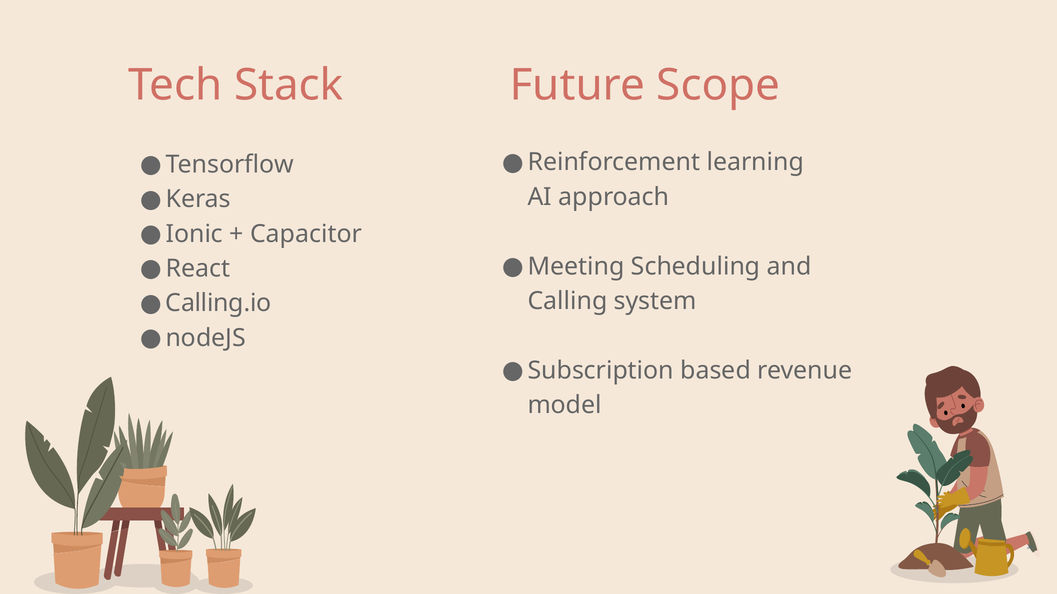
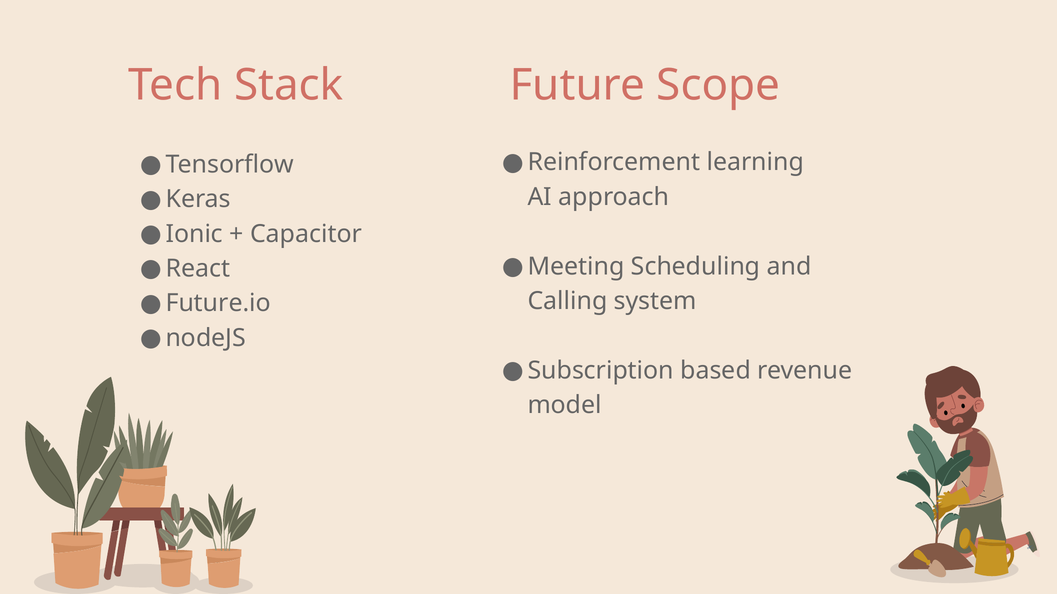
Calling.io: Calling.io -> Future.io
